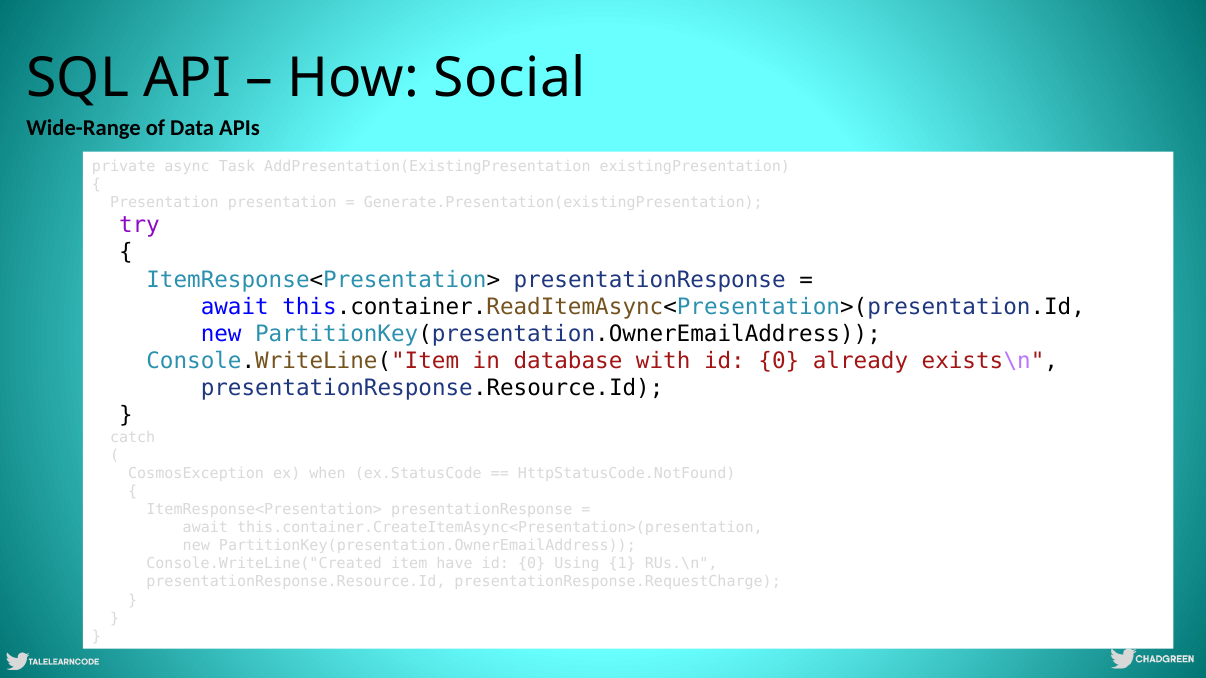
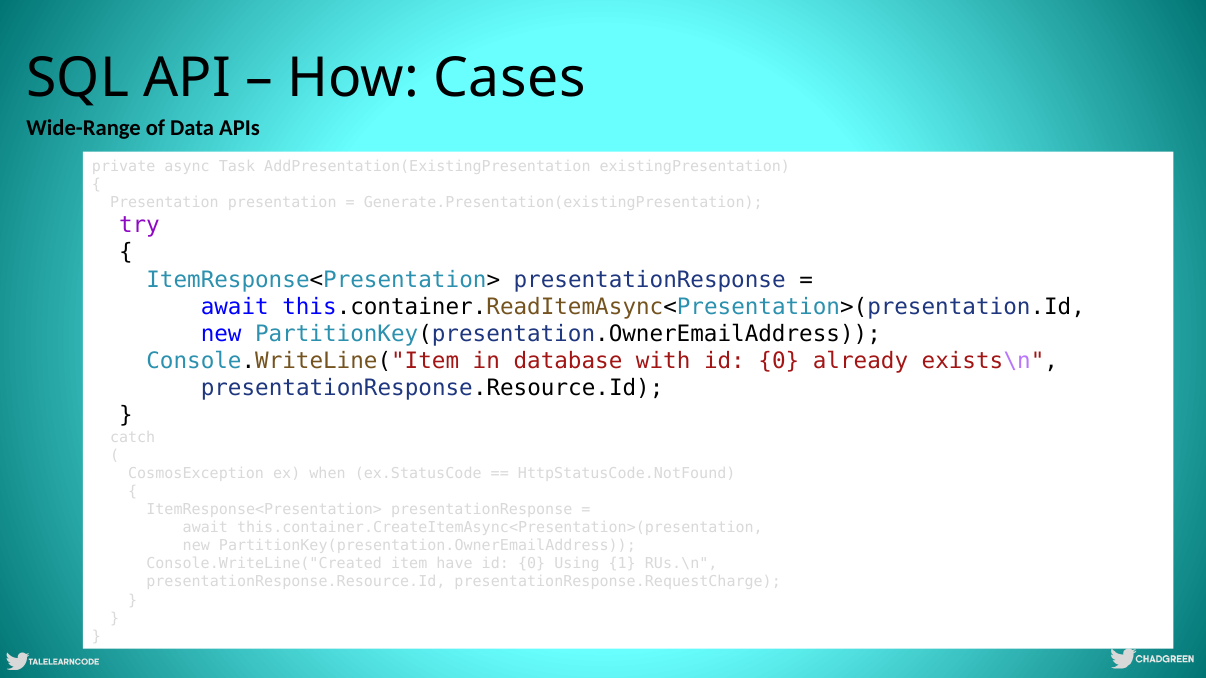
Social: Social -> Cases
